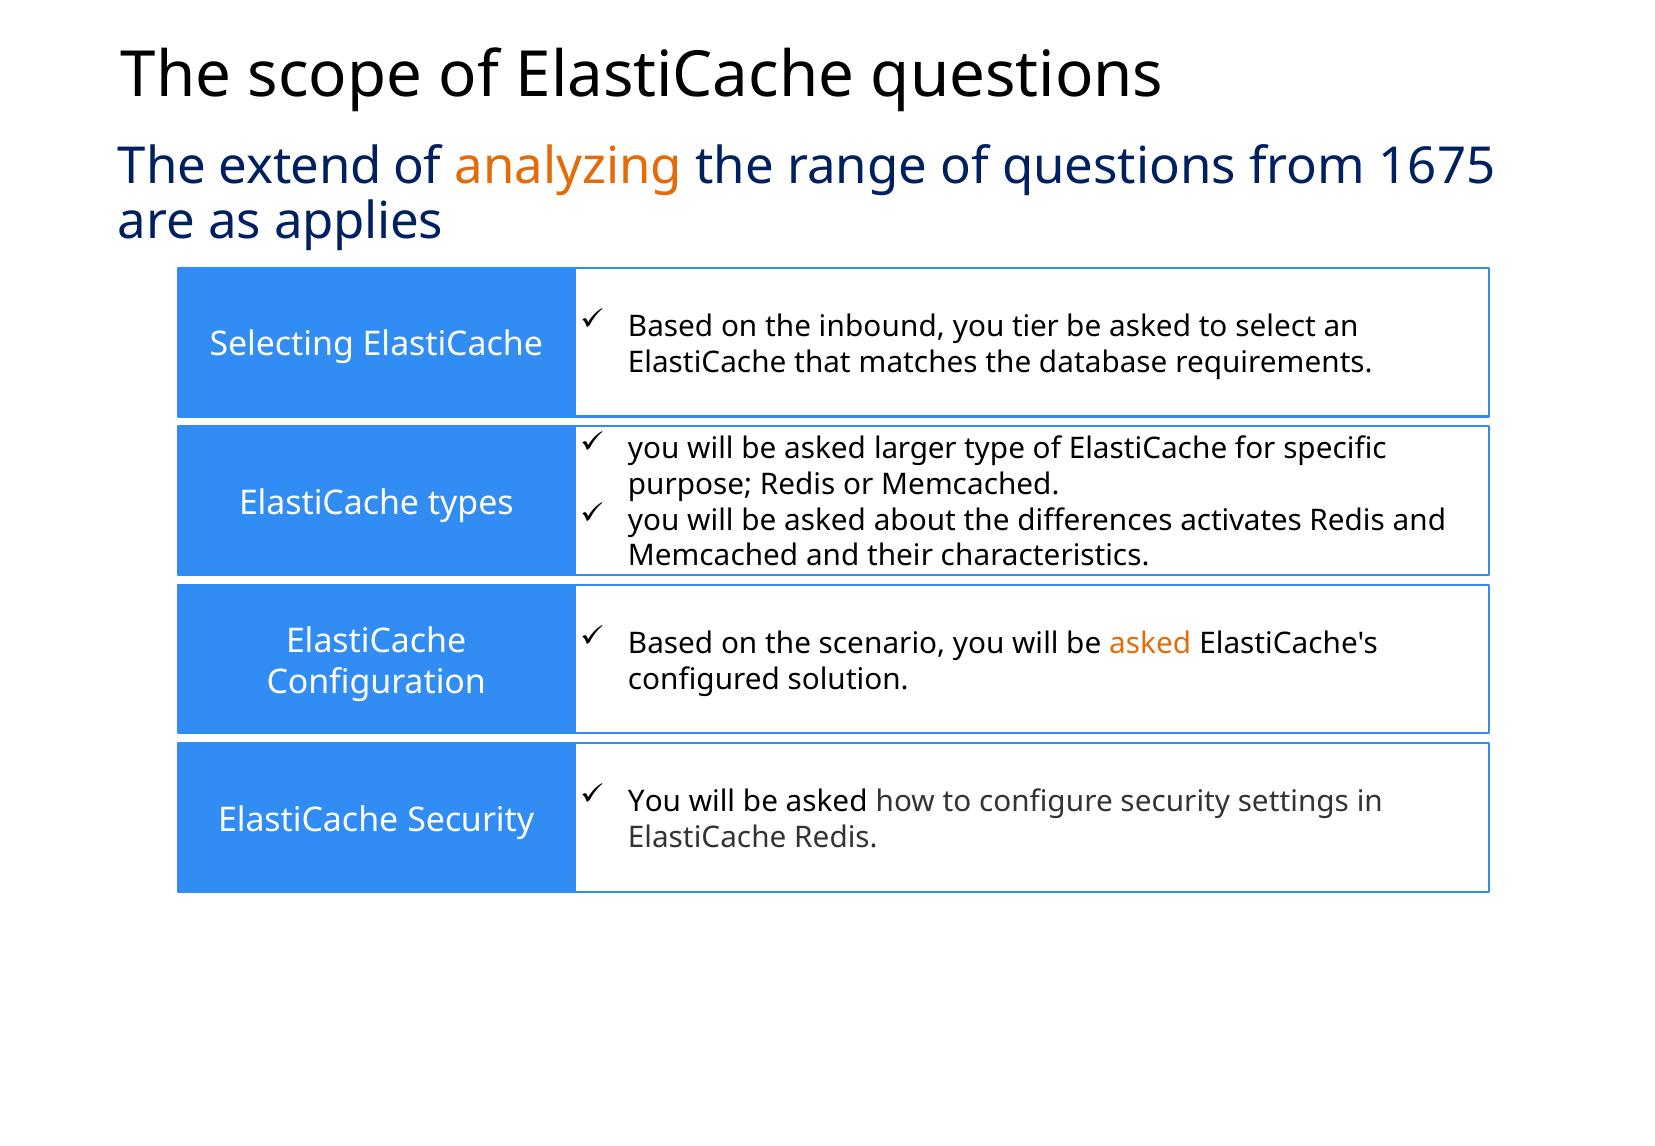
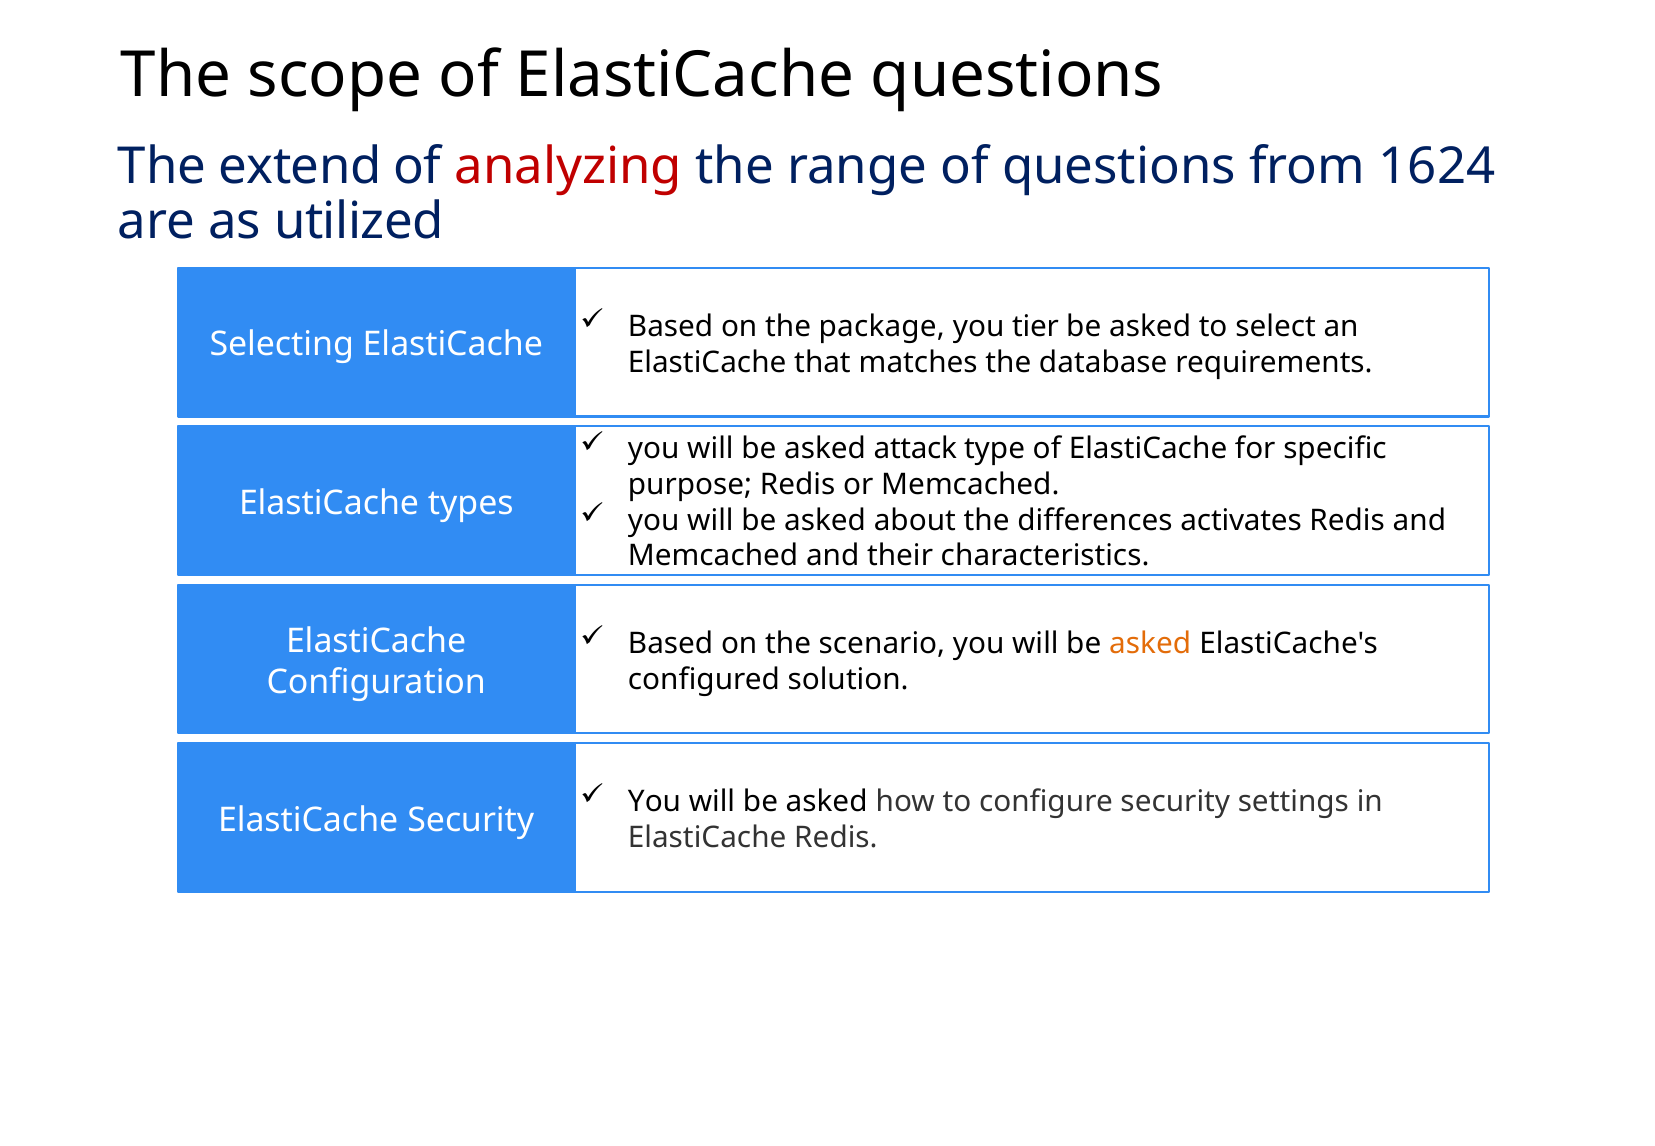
analyzing colour: orange -> red
1675: 1675 -> 1624
applies: applies -> utilized
inbound: inbound -> package
larger: larger -> attack
